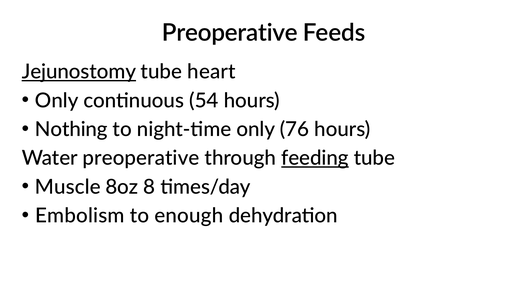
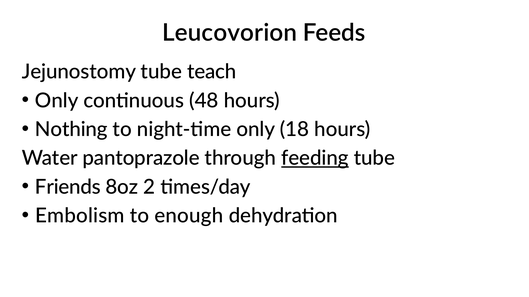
Preoperative at (230, 33): Preoperative -> Leucovorion
Jejunostomy underline: present -> none
heart: heart -> teach
54: 54 -> 48
76: 76 -> 18
Water preoperative: preoperative -> pantoprazole
Muscle: Muscle -> Friends
8: 8 -> 2
